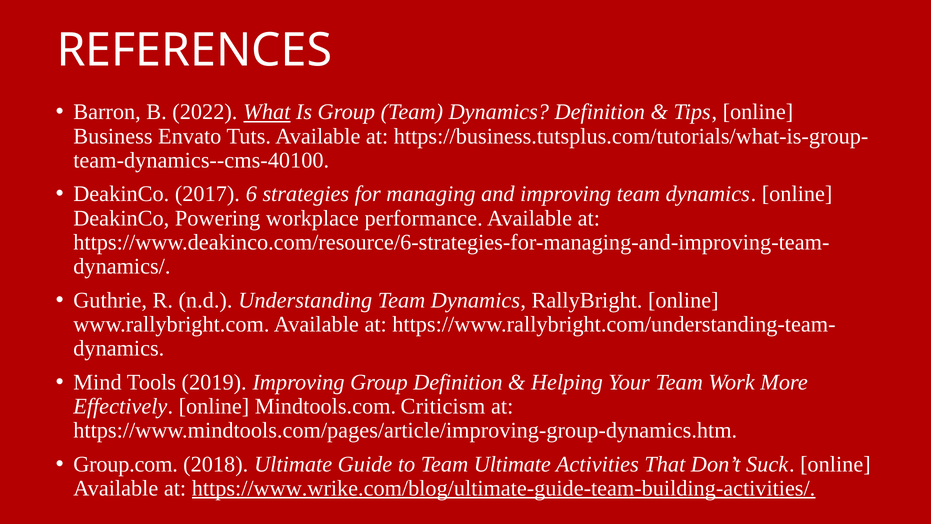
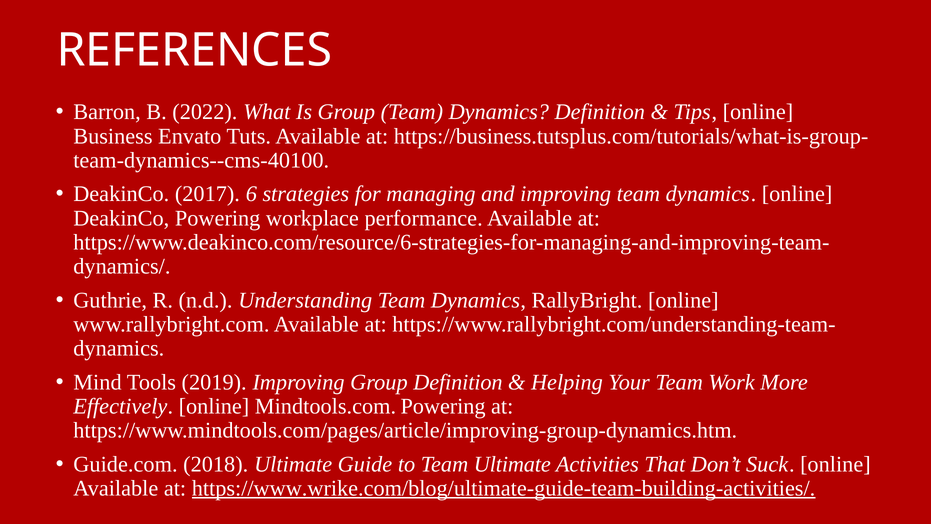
What underline: present -> none
Mindtools.com Criticism: Criticism -> Powering
Group.com: Group.com -> Guide.com
